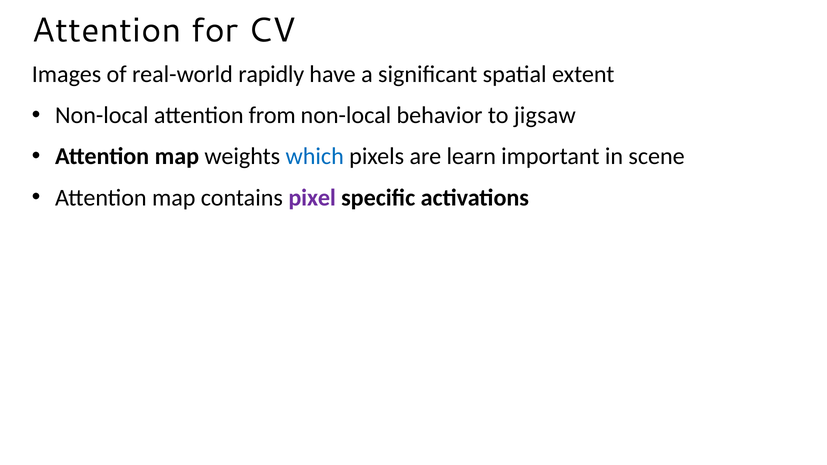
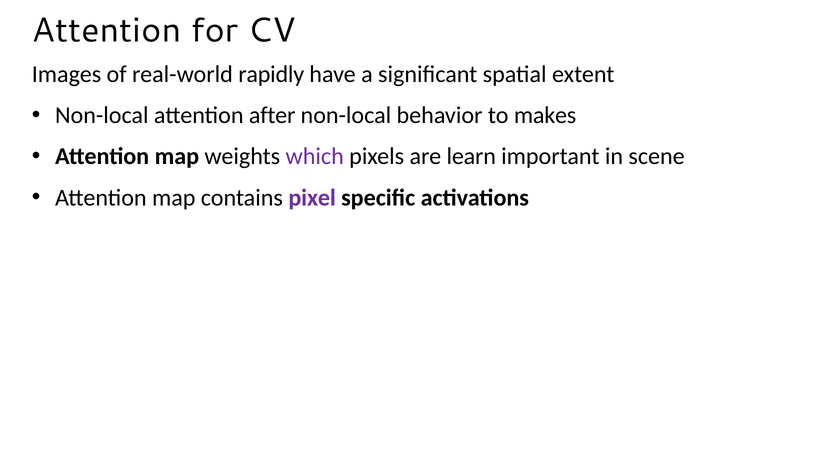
from: from -> after
jigsaw: jigsaw -> makes
which colour: blue -> purple
